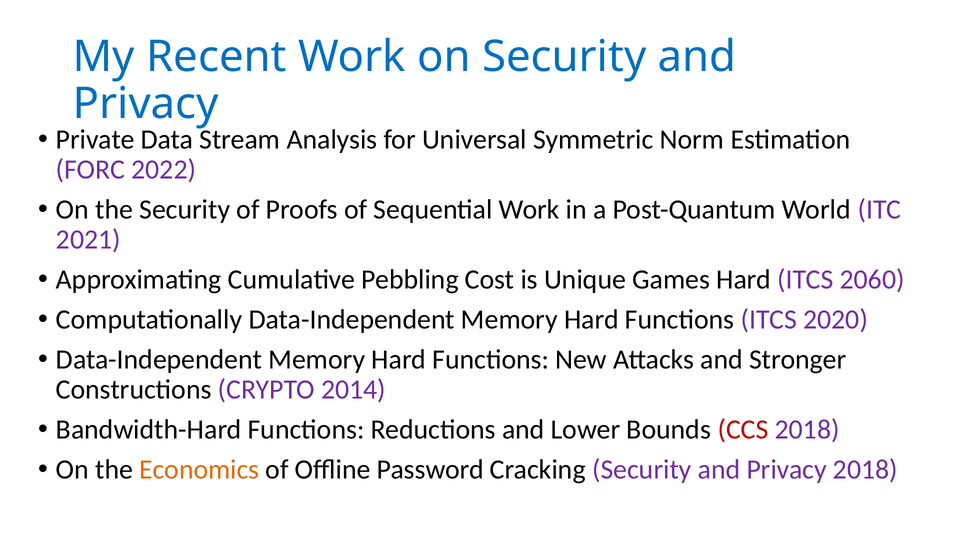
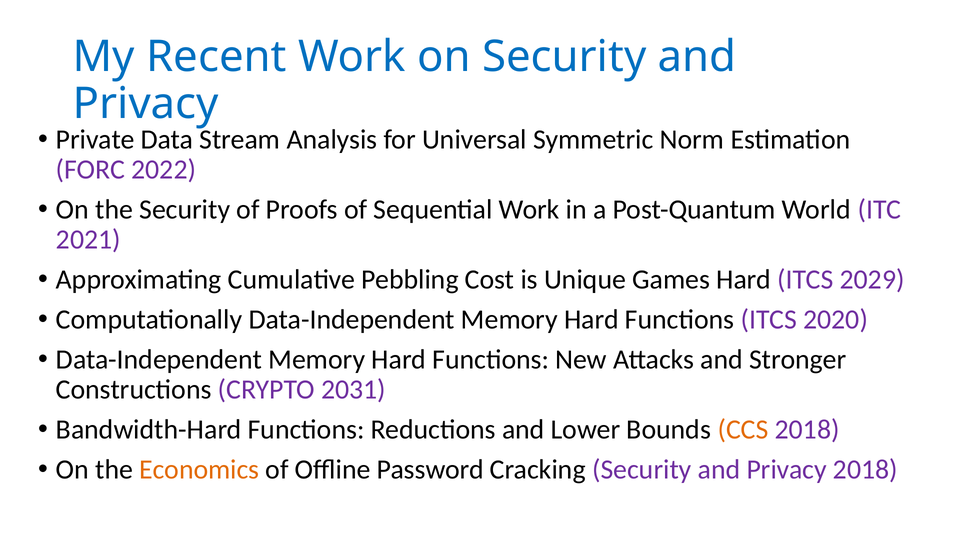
2060: 2060 -> 2029
2014: 2014 -> 2031
CCS colour: red -> orange
